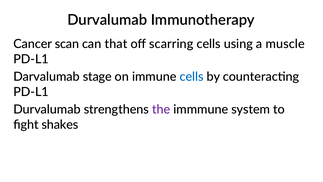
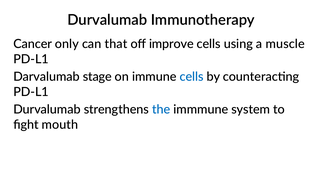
scan: scan -> only
scarring: scarring -> improve
the colour: purple -> blue
shakes: shakes -> mouth
